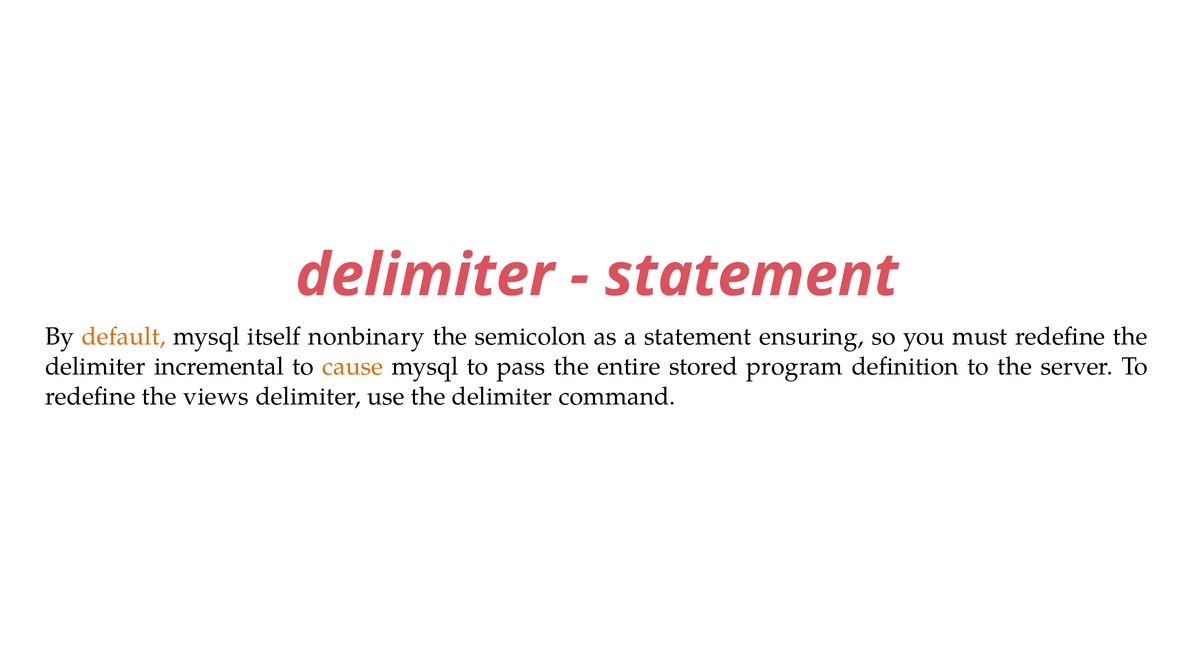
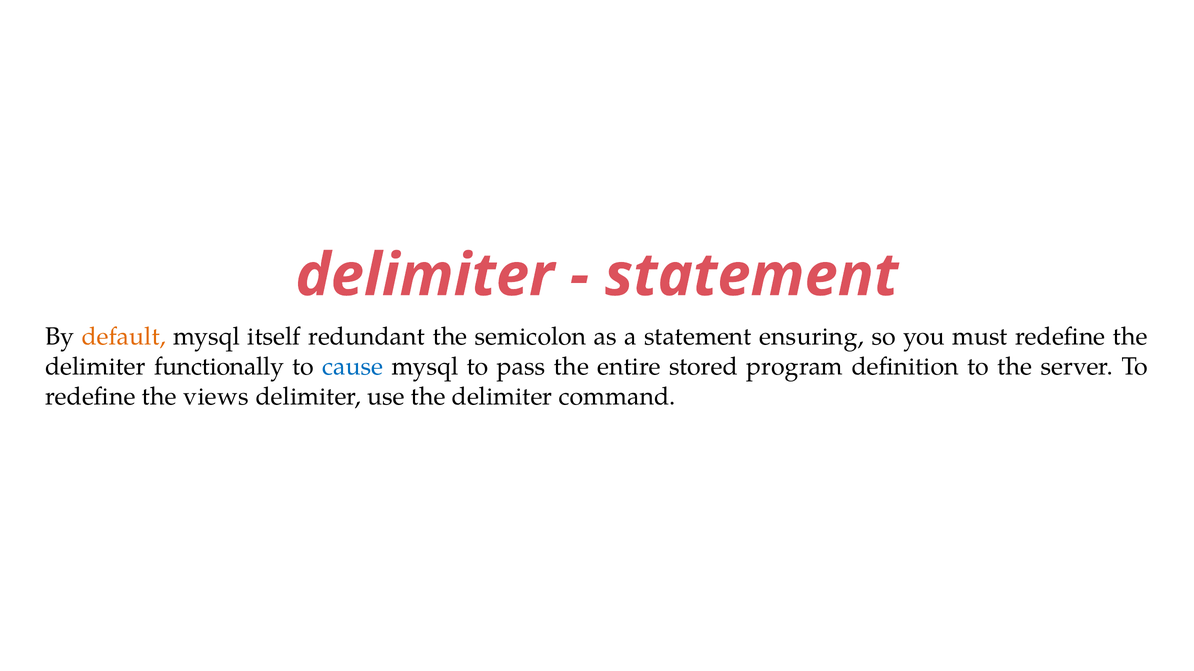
nonbinary: nonbinary -> redundant
incremental: incremental -> functionally
cause colour: orange -> blue
